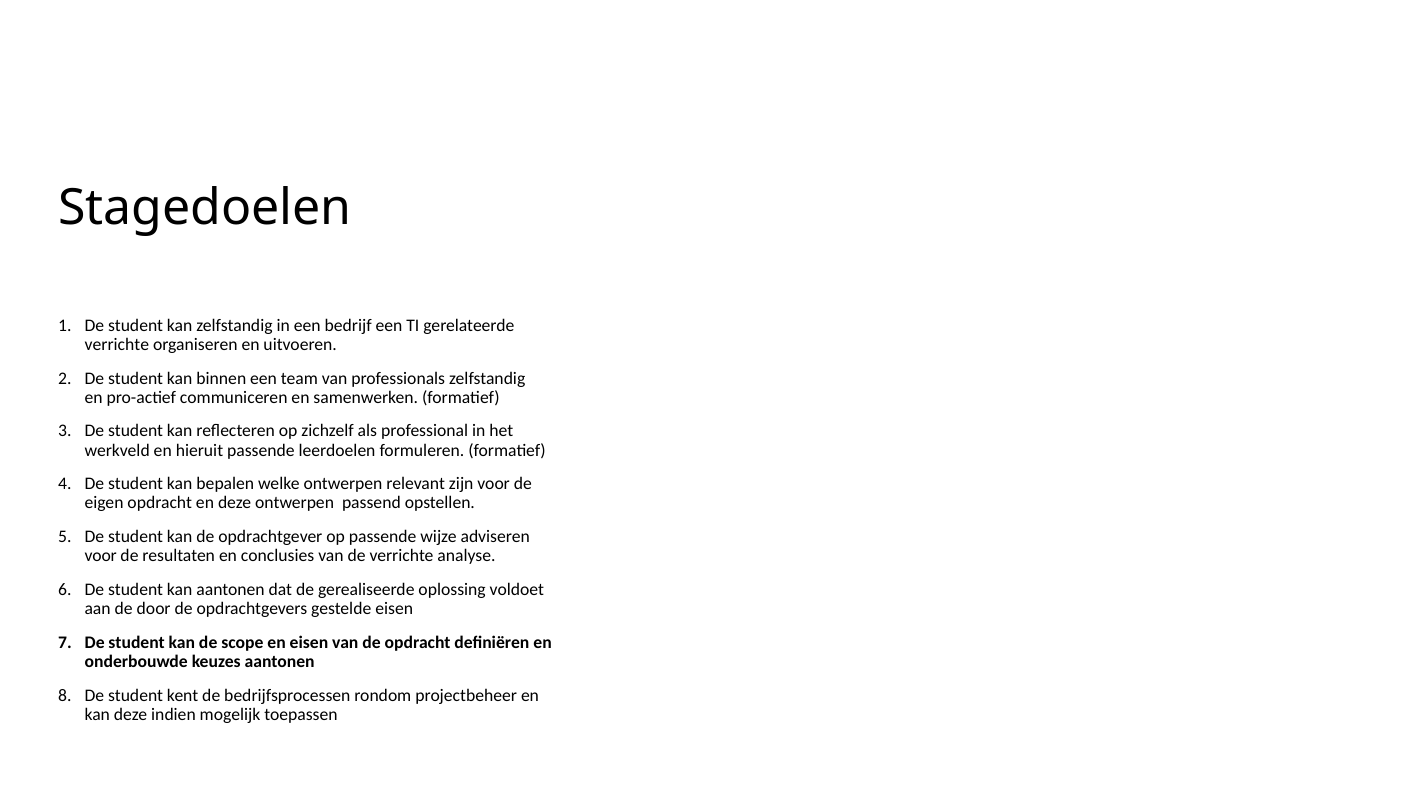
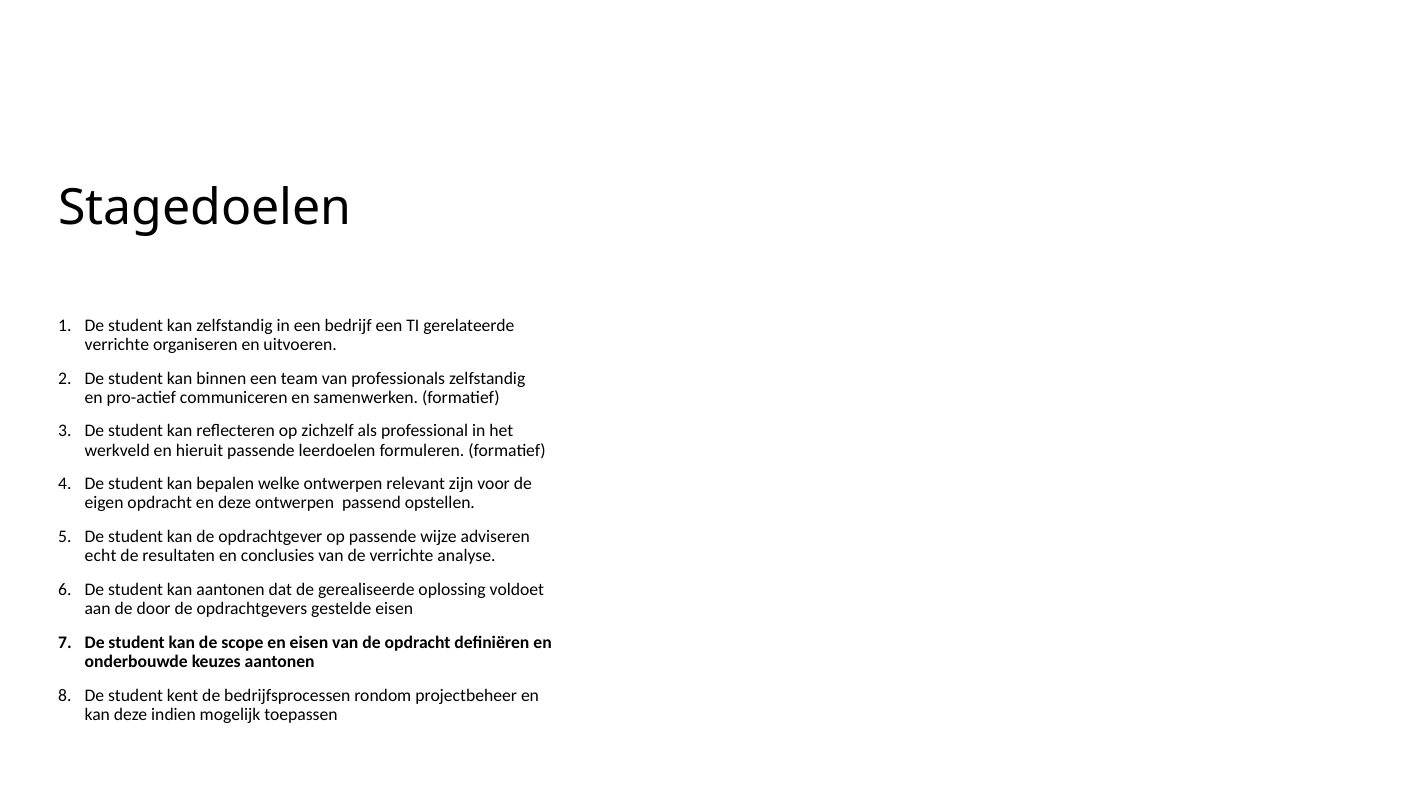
voor at (101, 556): voor -> echt
